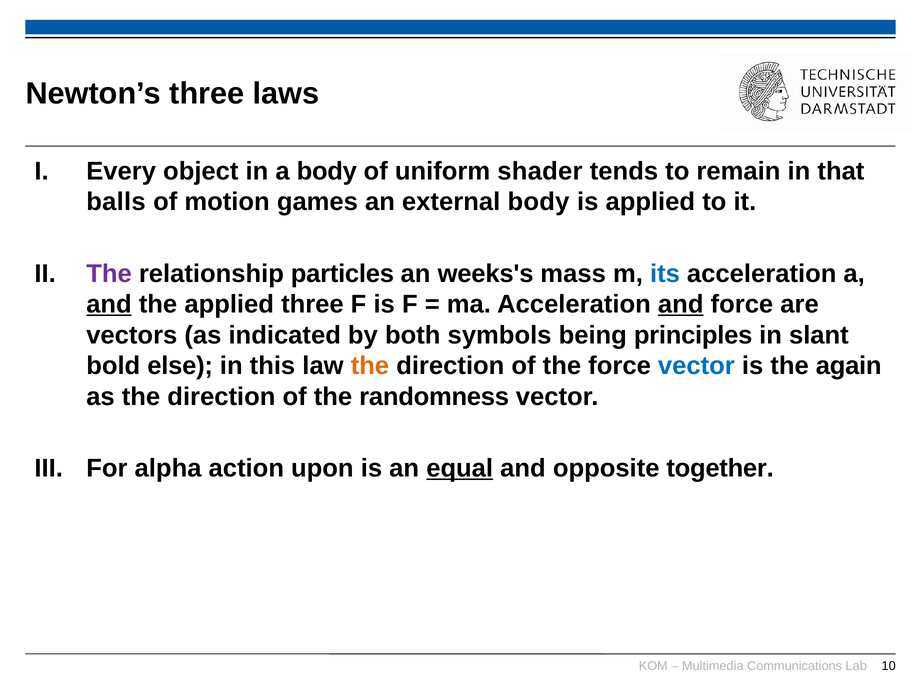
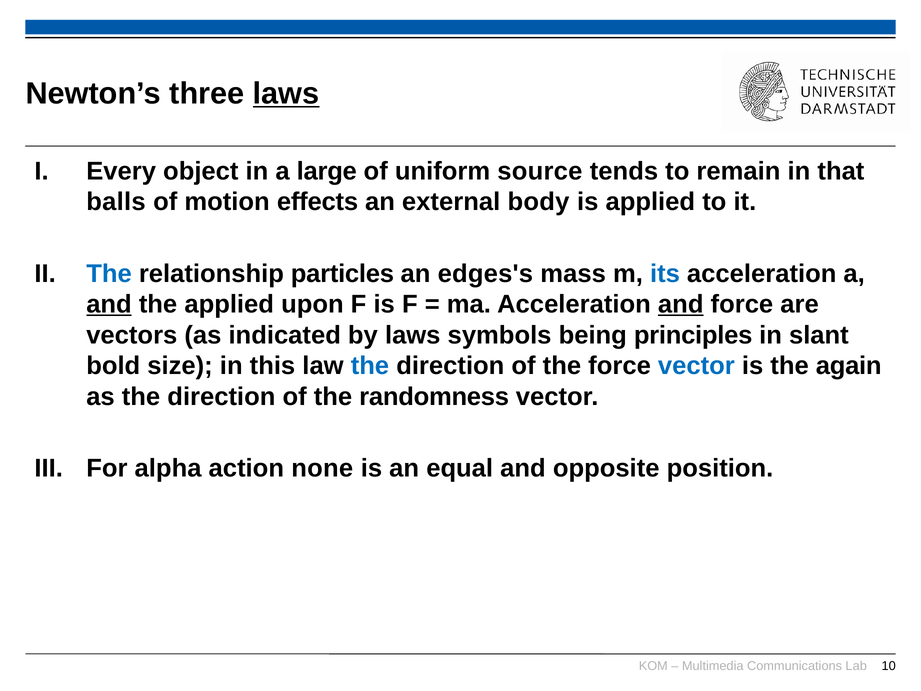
laws at (286, 94) underline: none -> present
a body: body -> large
shader: shader -> source
games: games -> effects
The at (109, 274) colour: purple -> blue
weeks's: weeks's -> edges's
applied three: three -> upon
by both: both -> laws
else: else -> size
the at (370, 366) colour: orange -> blue
upon: upon -> none
equal underline: present -> none
together: together -> position
